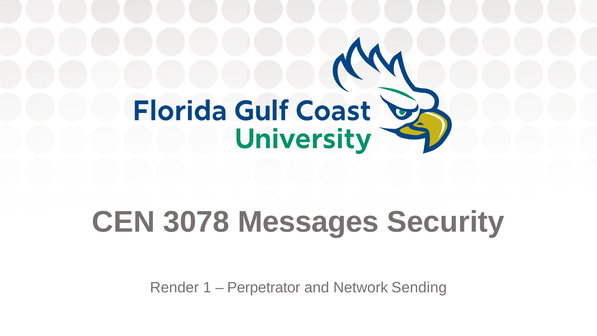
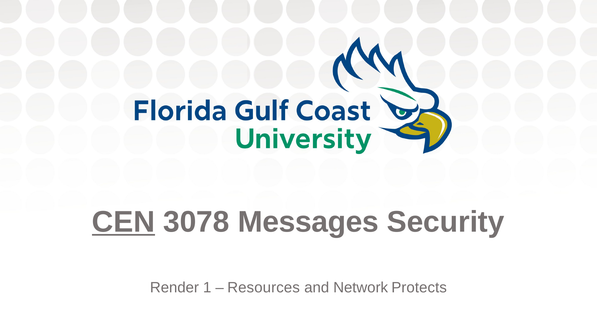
CEN underline: none -> present
Perpetrator: Perpetrator -> Resources
Sending: Sending -> Protects
